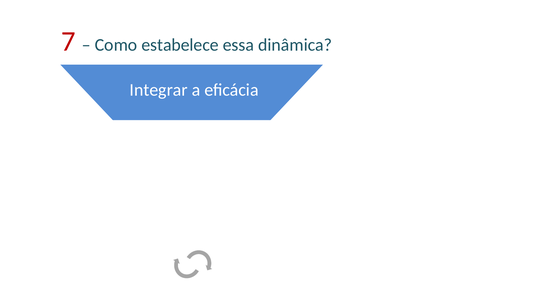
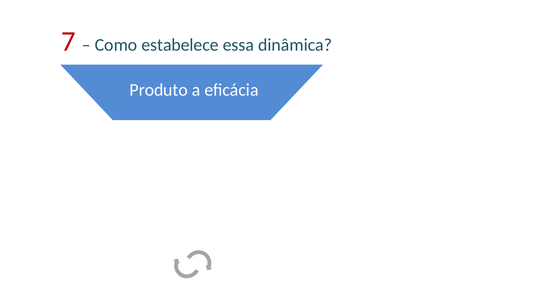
Integrar: Integrar -> Produto
